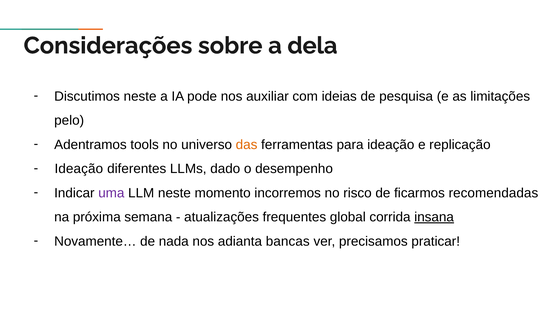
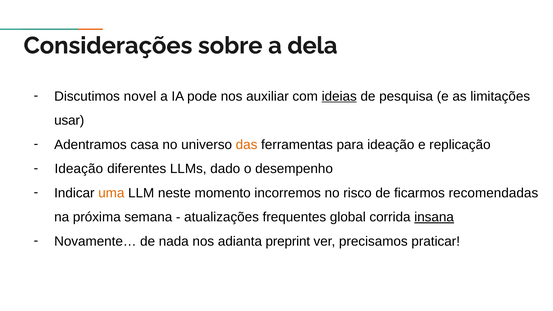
Discutimos neste: neste -> novel
ideias underline: none -> present
pelo: pelo -> usar
tools: tools -> casa
uma colour: purple -> orange
bancas: bancas -> preprint
